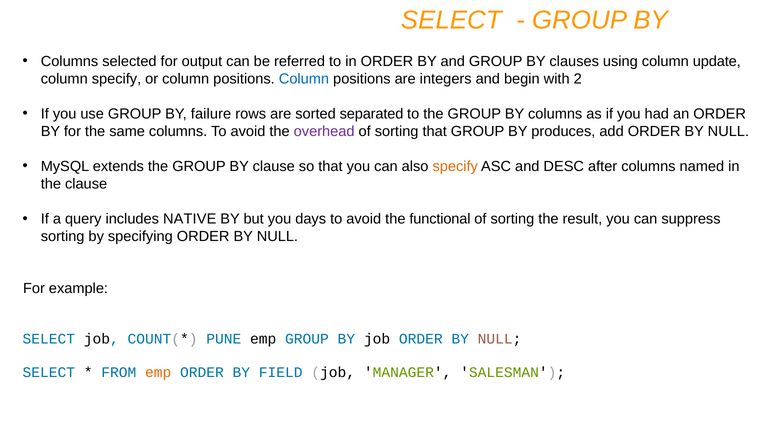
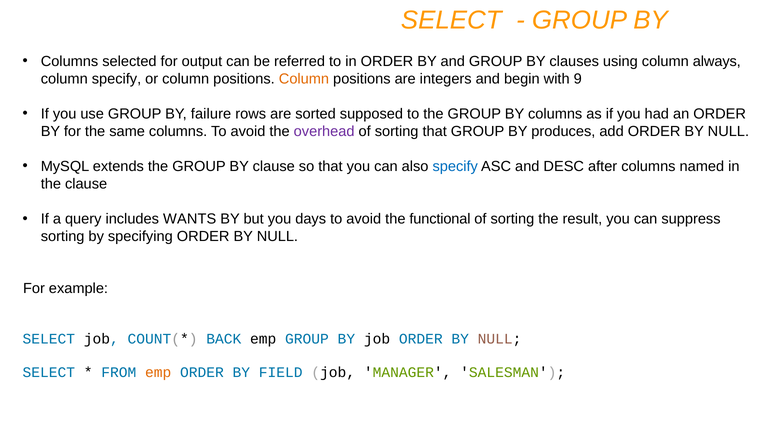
update: update -> always
Column at (304, 79) colour: blue -> orange
2: 2 -> 9
separated: separated -> supposed
specify at (455, 166) colour: orange -> blue
NATIVE: NATIVE -> WANTS
PUNE: PUNE -> BACK
